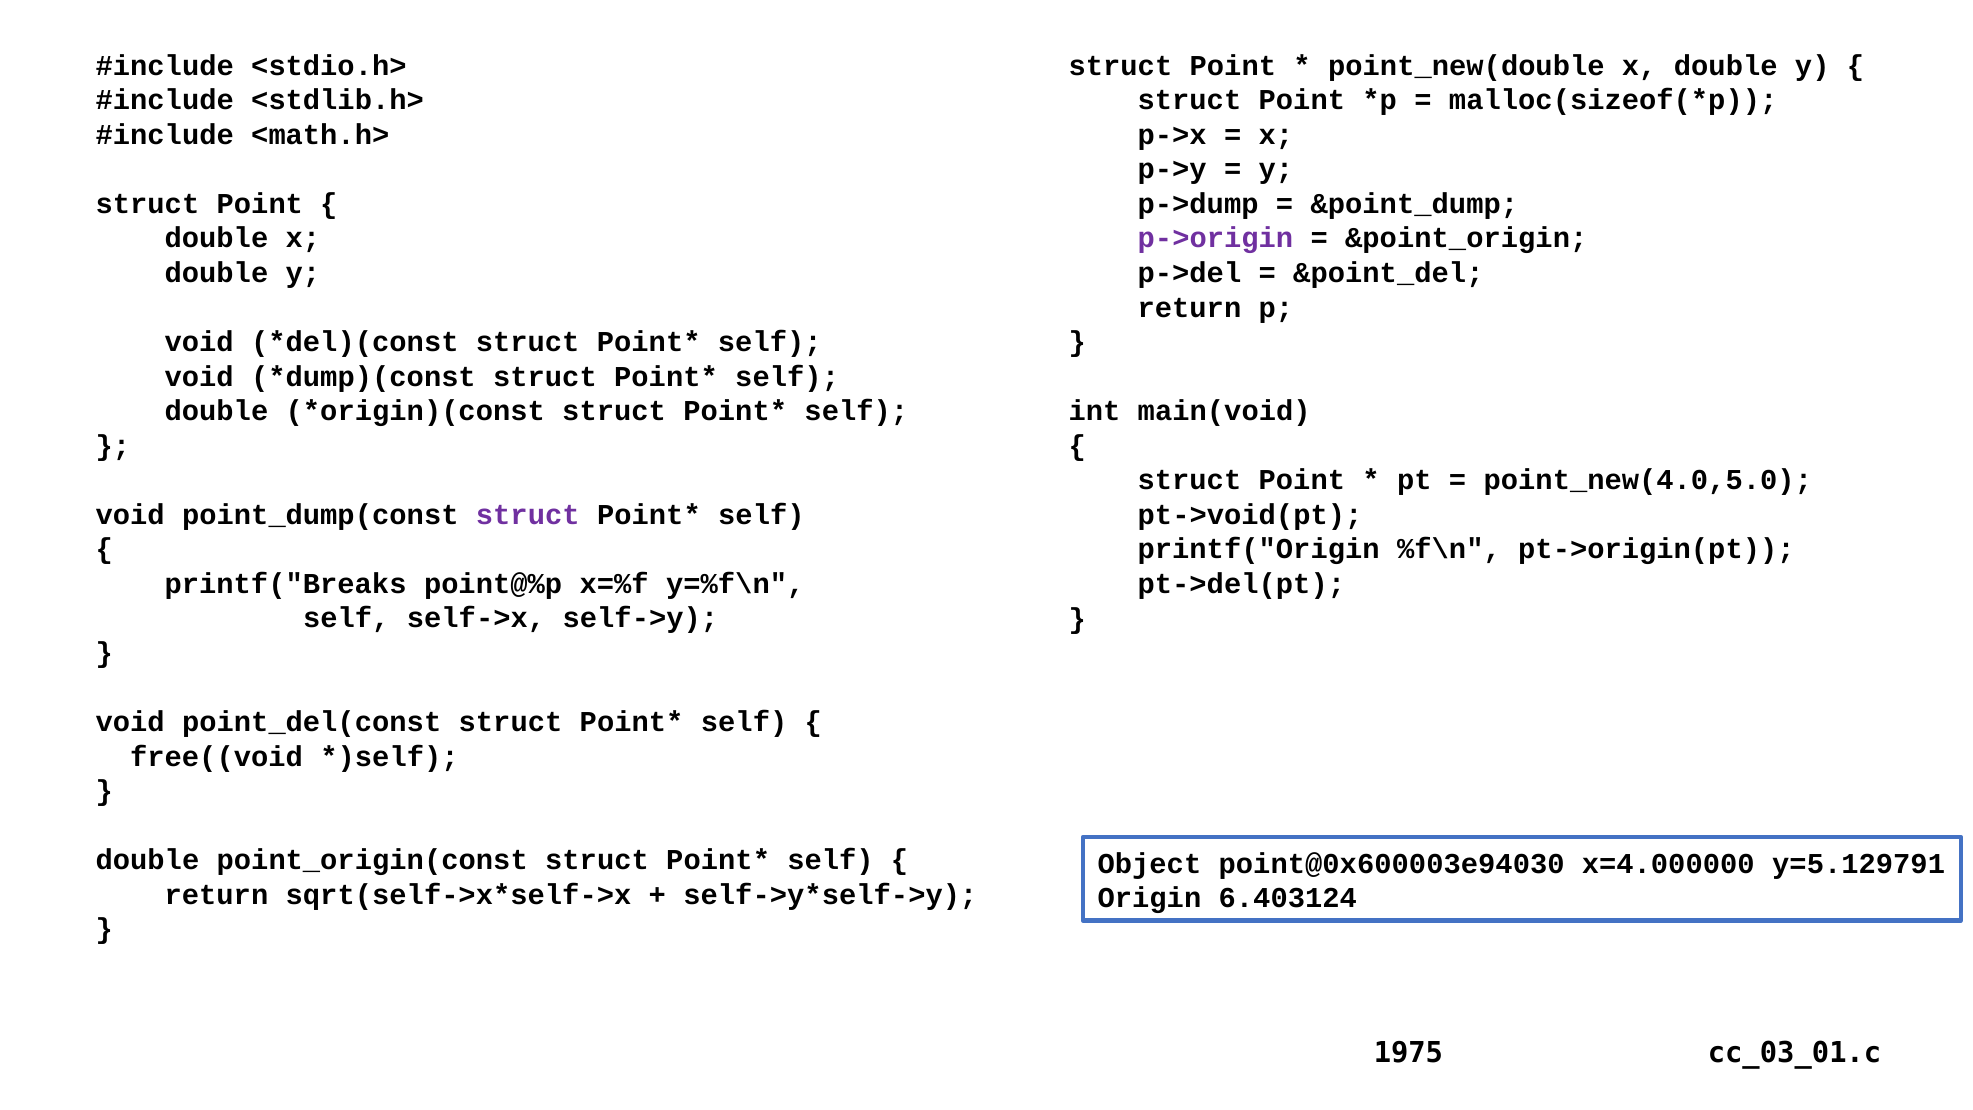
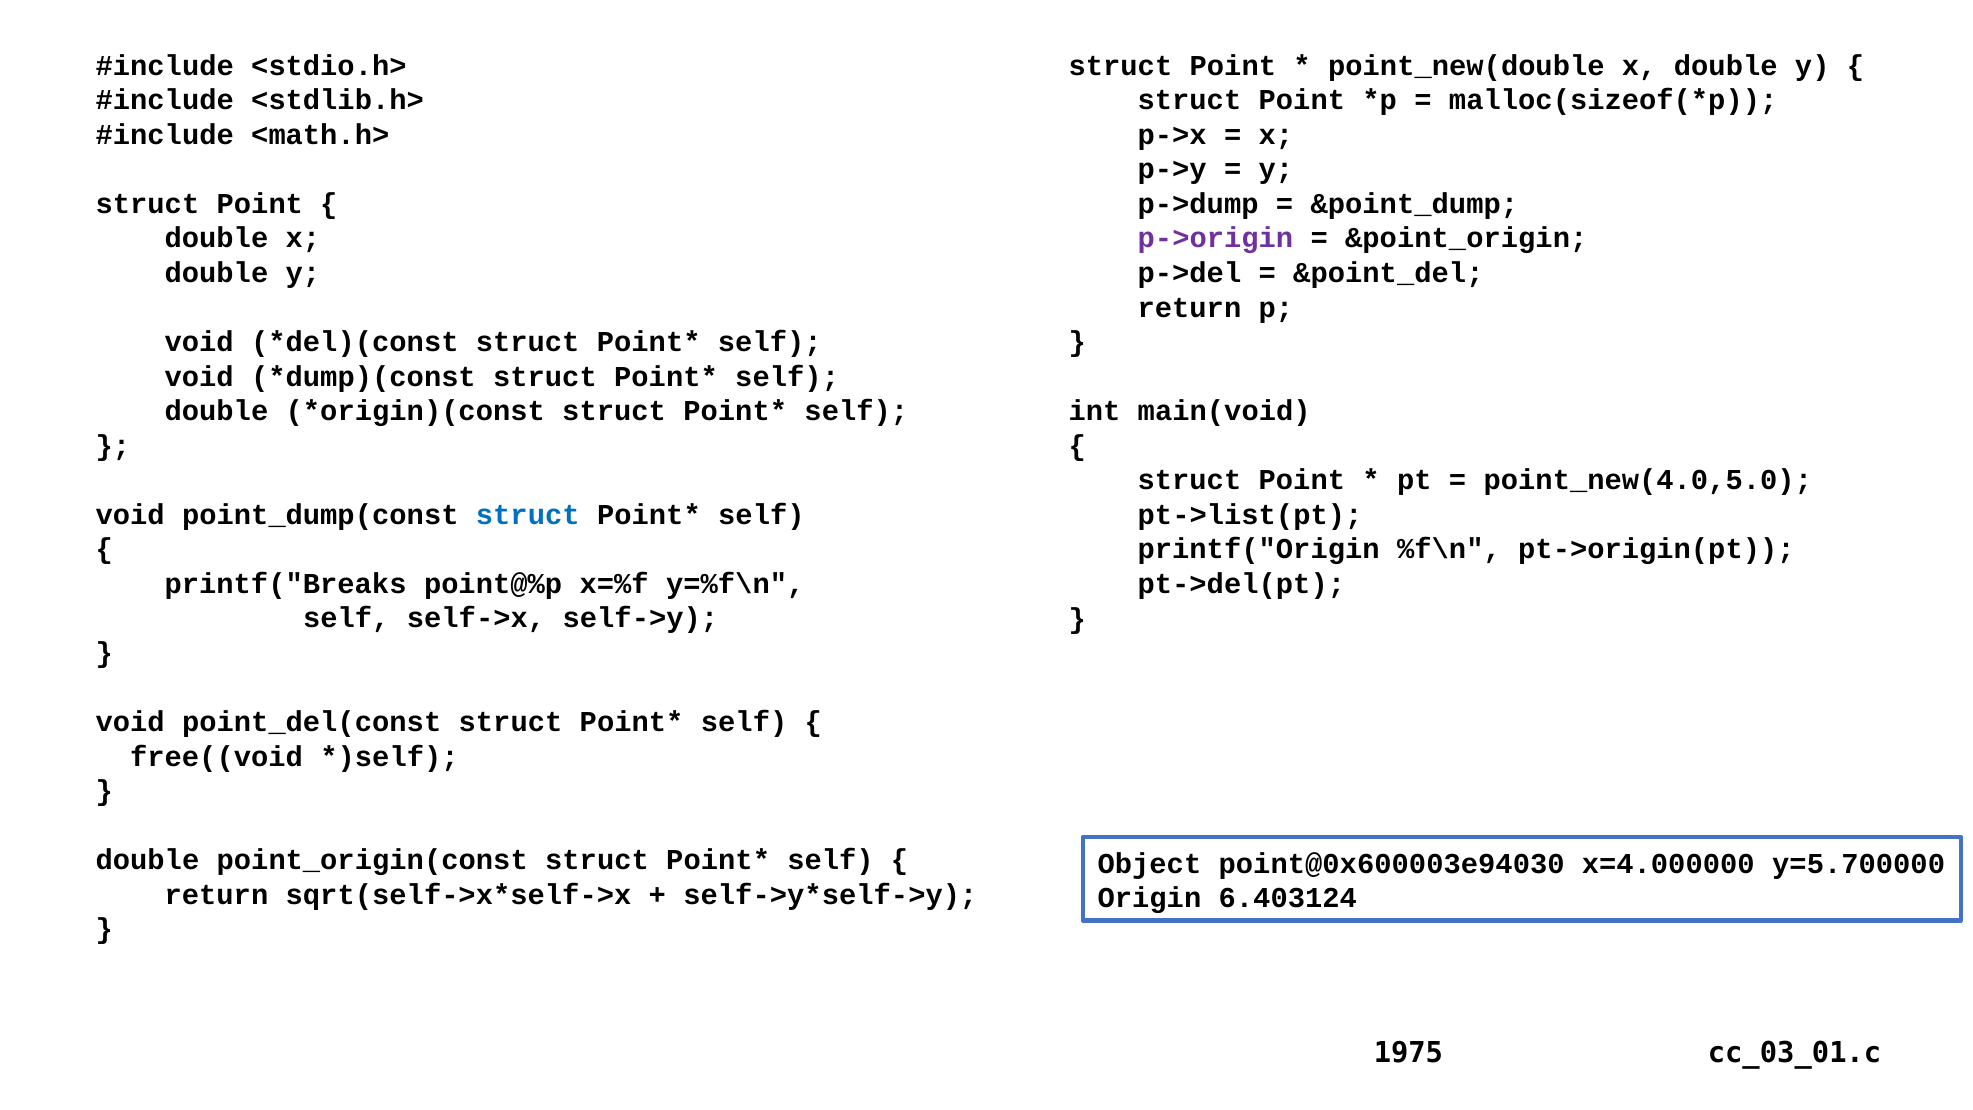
struct at (528, 515) colour: purple -> blue
pt->void(pt: pt->void(pt -> pt->list(pt
y=5.129791: y=5.129791 -> y=5.700000
